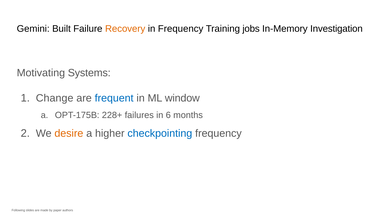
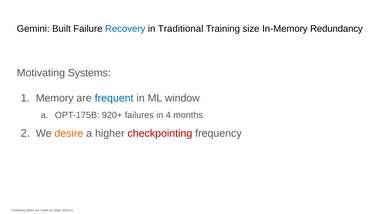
Recovery colour: orange -> blue
in Frequency: Frequency -> Traditional
jobs: jobs -> size
Investigation: Investigation -> Redundancy
Change: Change -> Memory
228+: 228+ -> 920+
6: 6 -> 4
checkpointing colour: blue -> red
